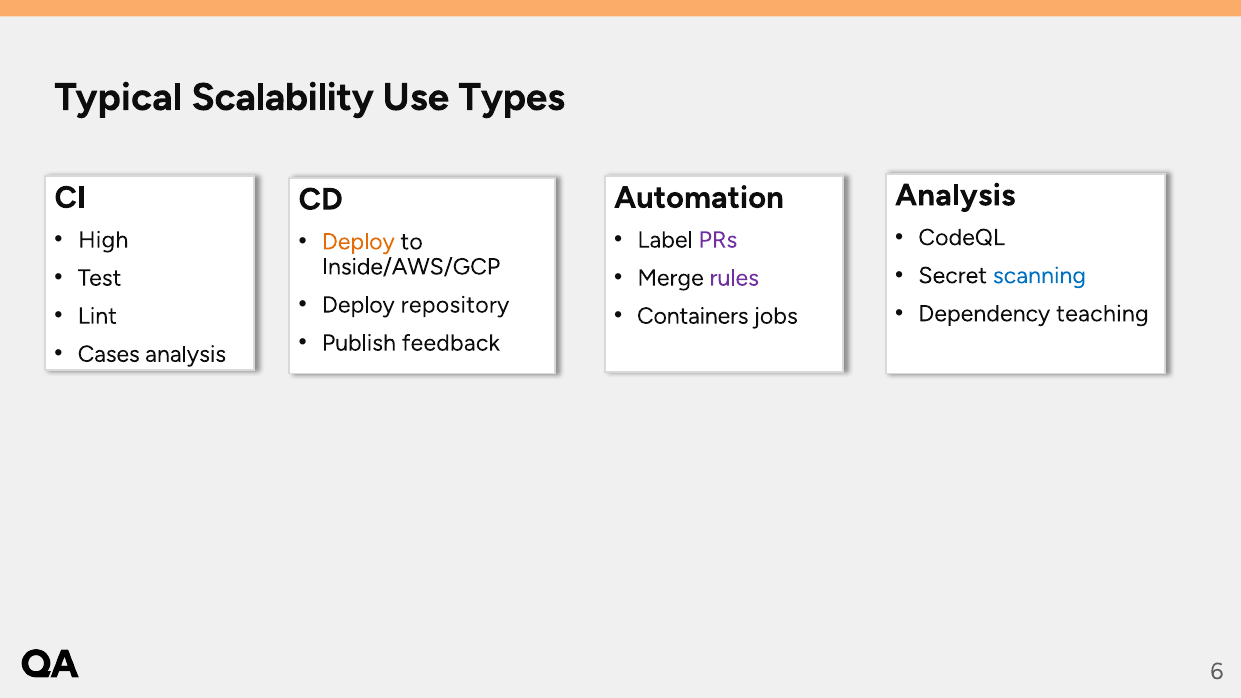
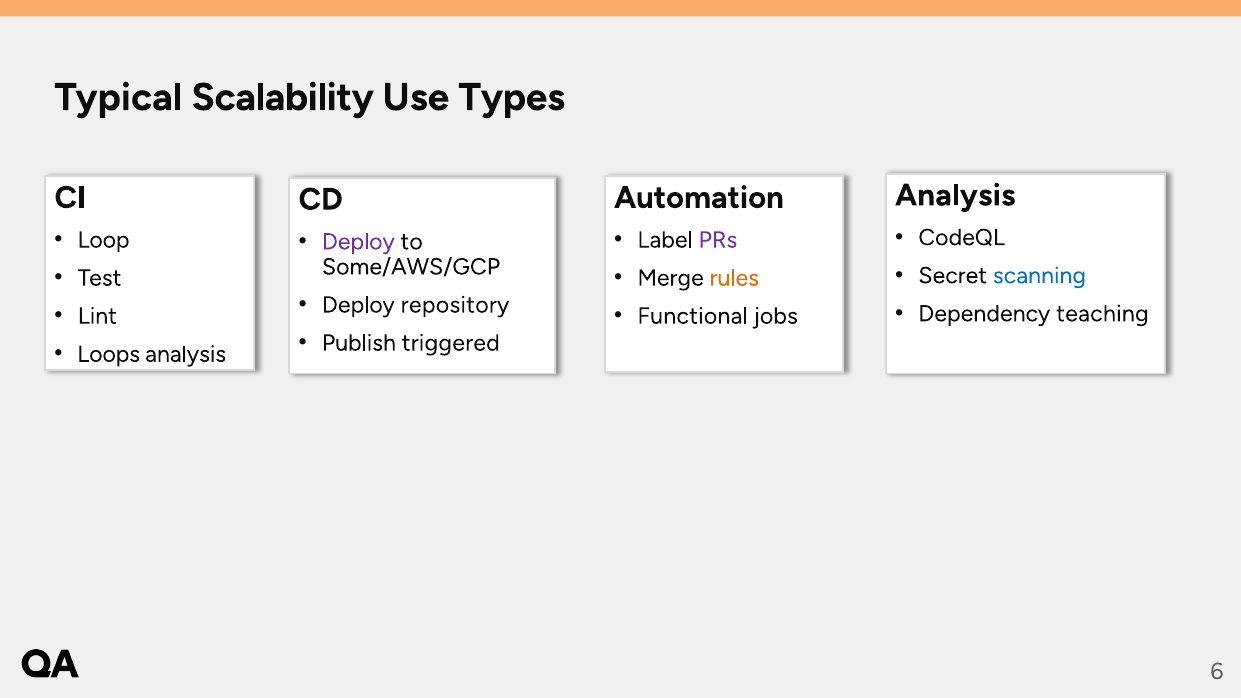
High: High -> Loop
Deploy at (358, 242) colour: orange -> purple
Inside/AWS/GCP: Inside/AWS/GCP -> Some/AWS/GCP
rules colour: purple -> orange
Containers: Containers -> Functional
feedback: feedback -> triggered
Cases: Cases -> Loops
